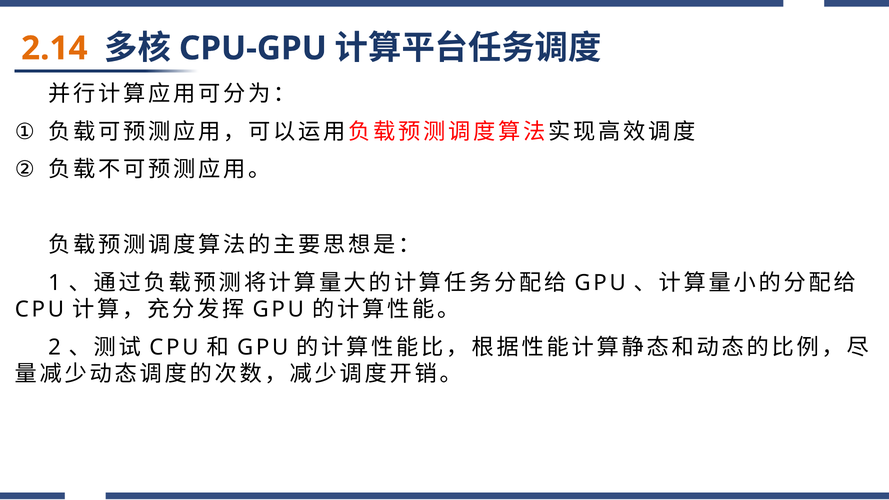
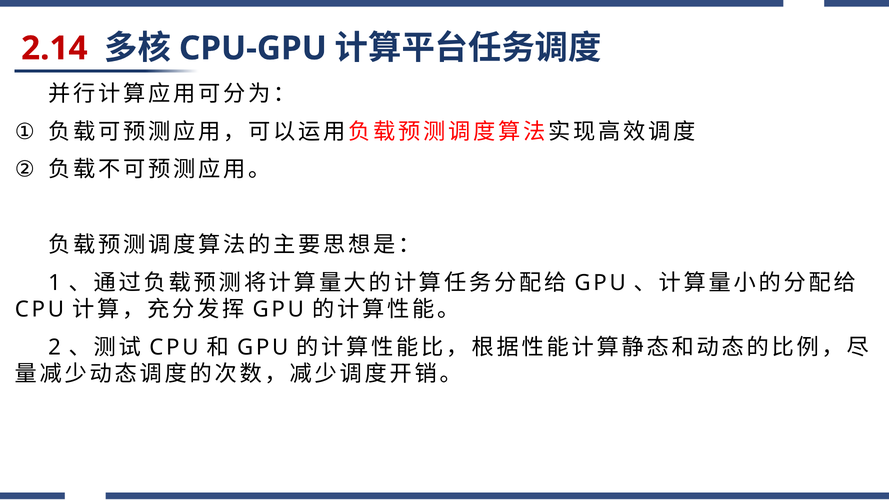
2.14 colour: orange -> red
